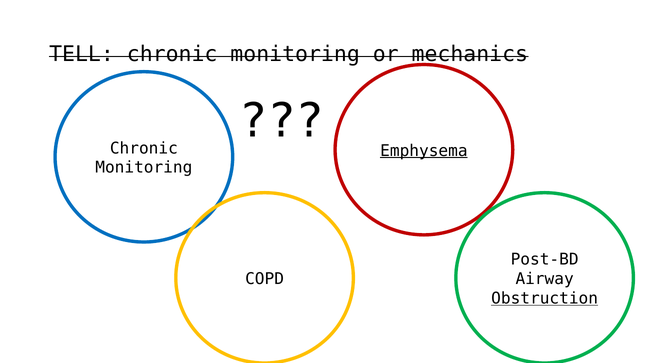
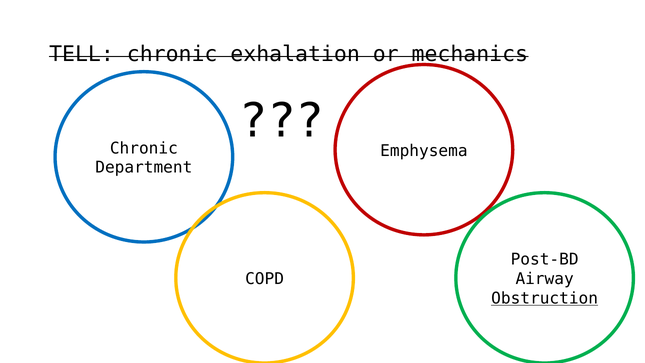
monitoring at (295, 54): monitoring -> exhalation
Emphysema underline: present -> none
Monitoring at (144, 168): Monitoring -> Department
